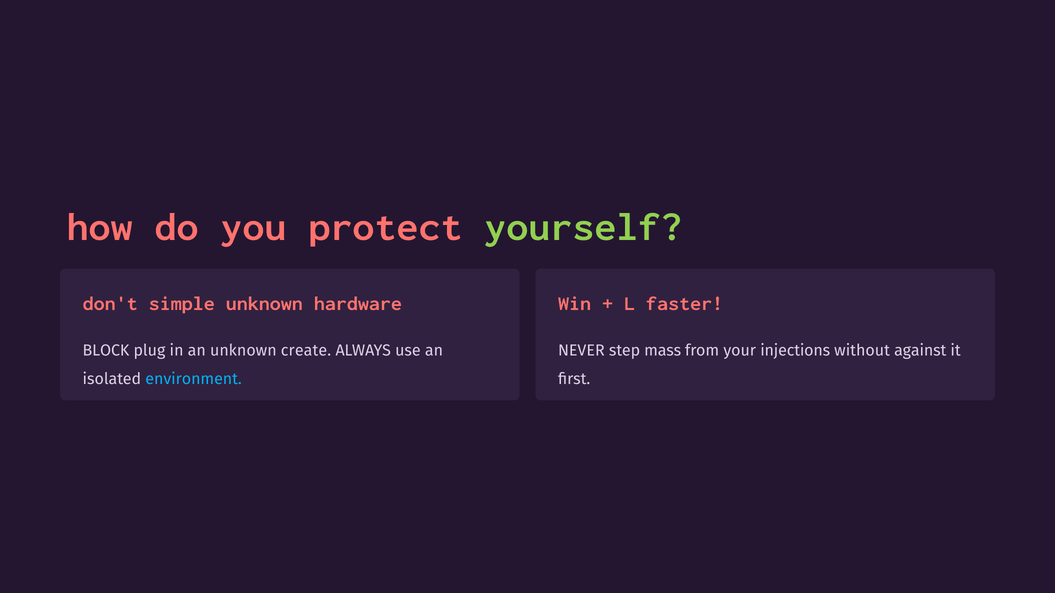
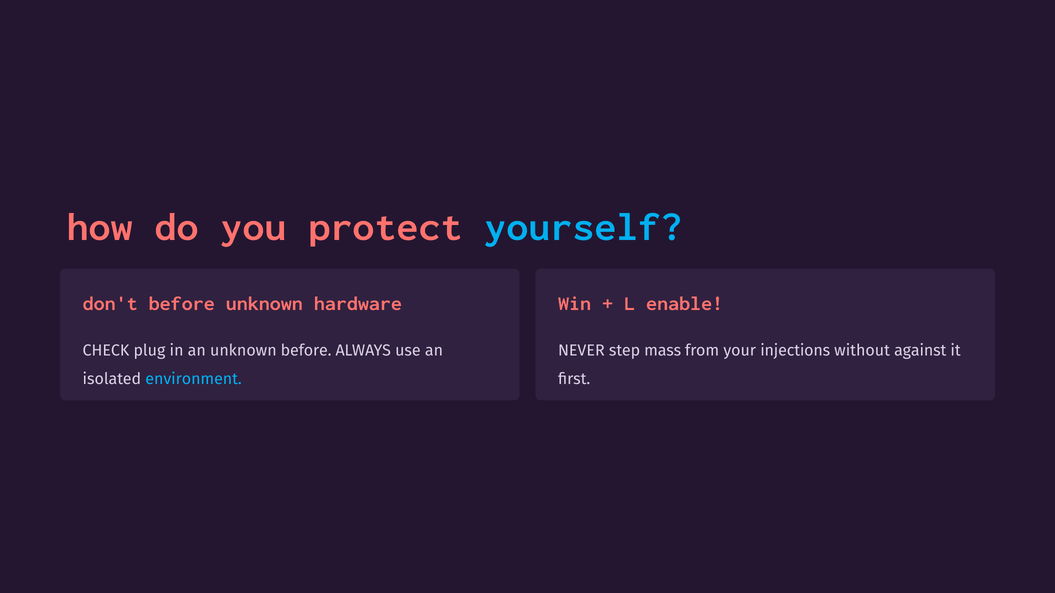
yourself colour: light green -> light blue
don't simple: simple -> before
faster: faster -> enable
BLOCK: BLOCK -> CHECK
unknown create: create -> before
